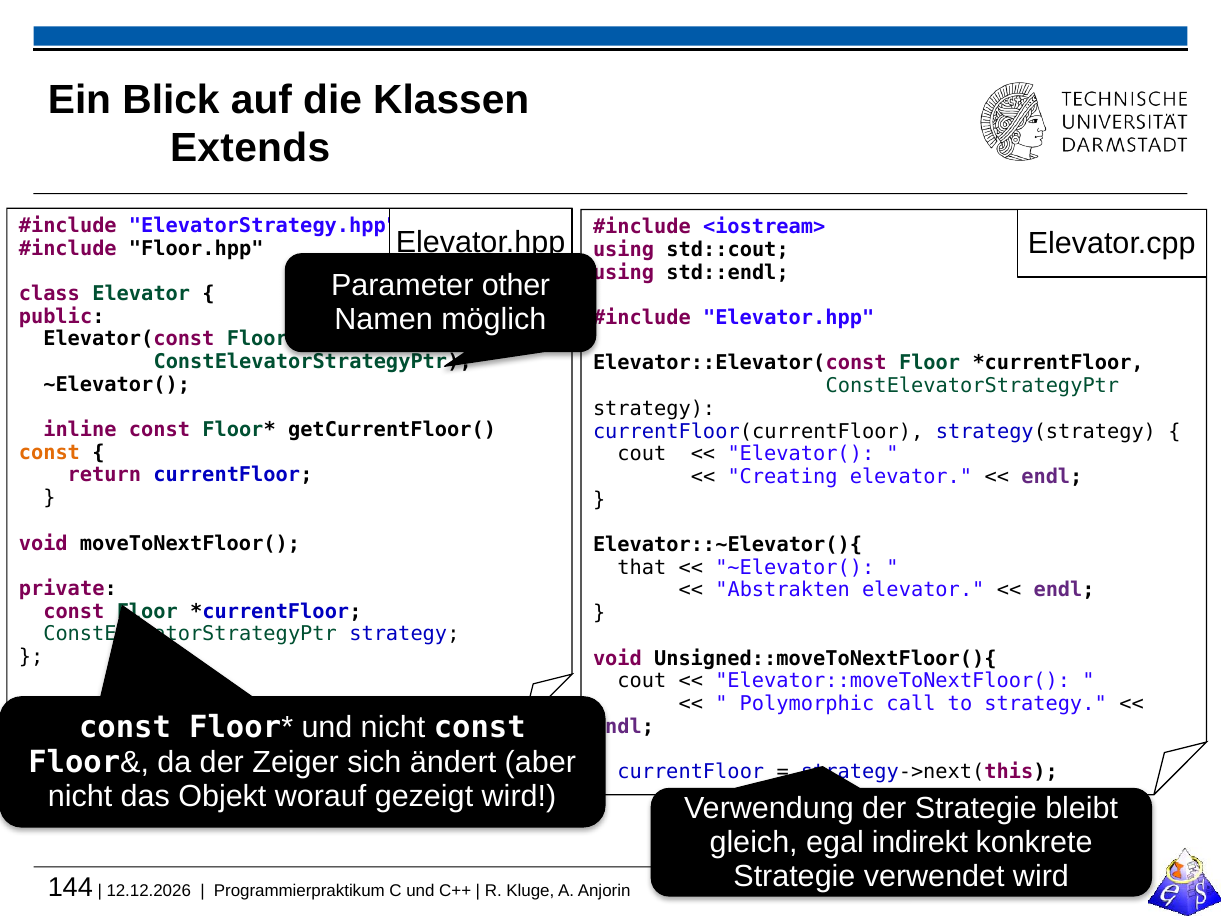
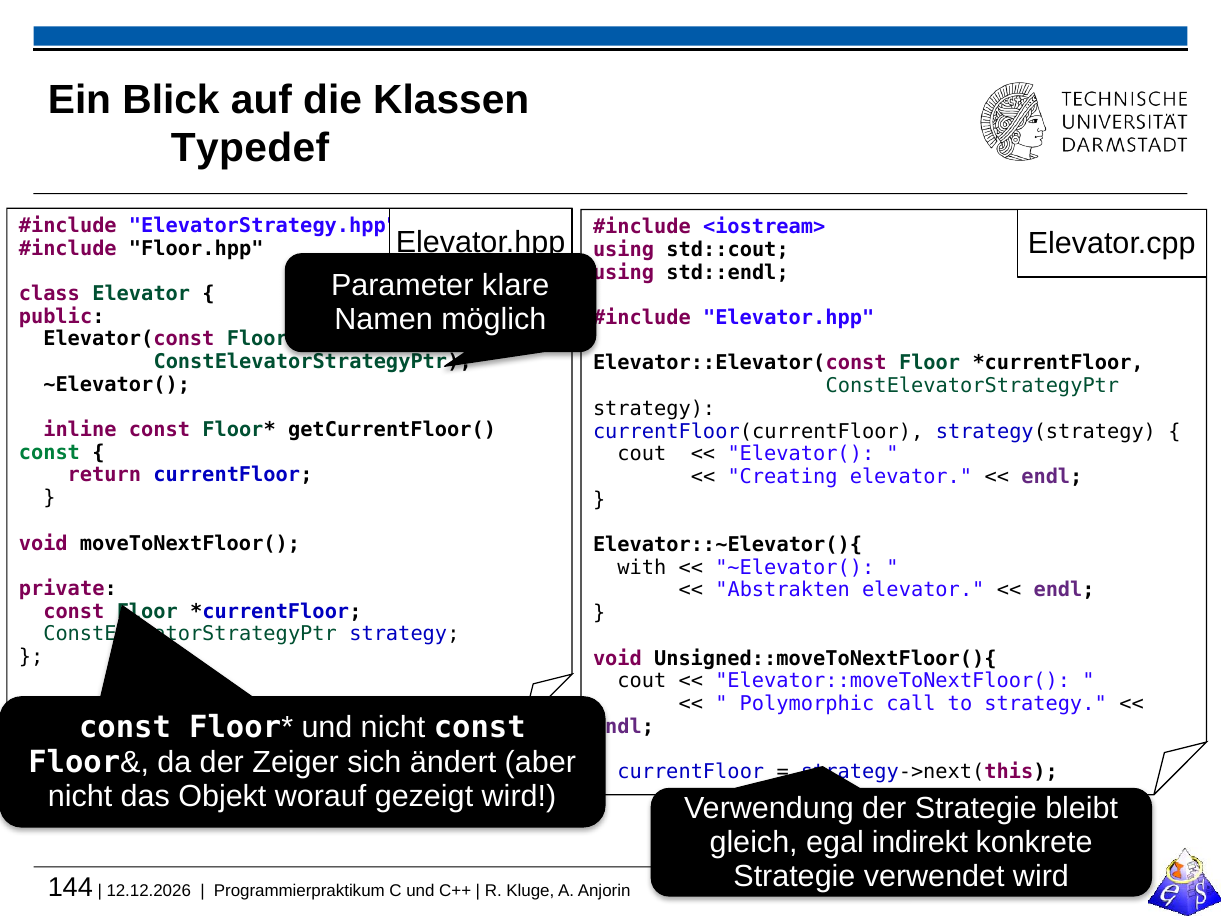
Extends: Extends -> Typedef
other: other -> klare
const at (49, 452) colour: orange -> green
that: that -> with
